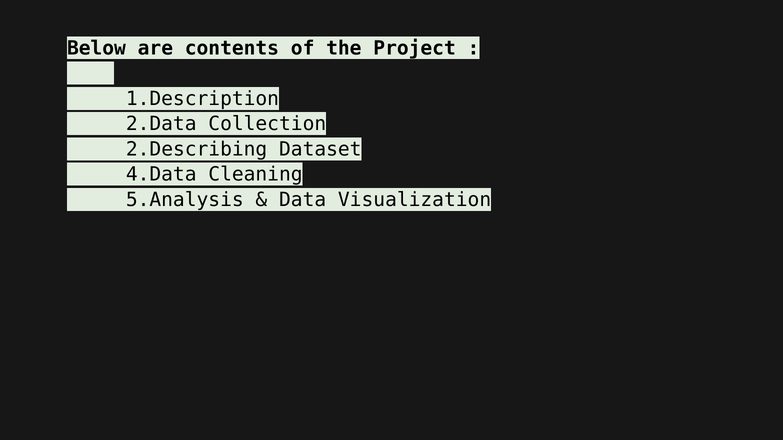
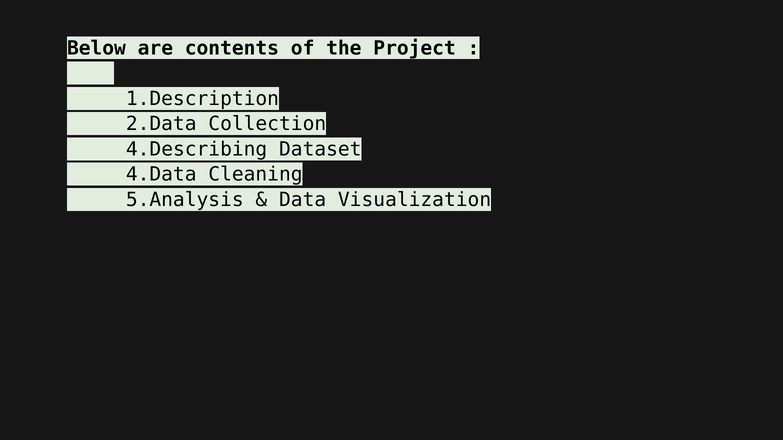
2.Describing: 2.Describing -> 4.Describing
